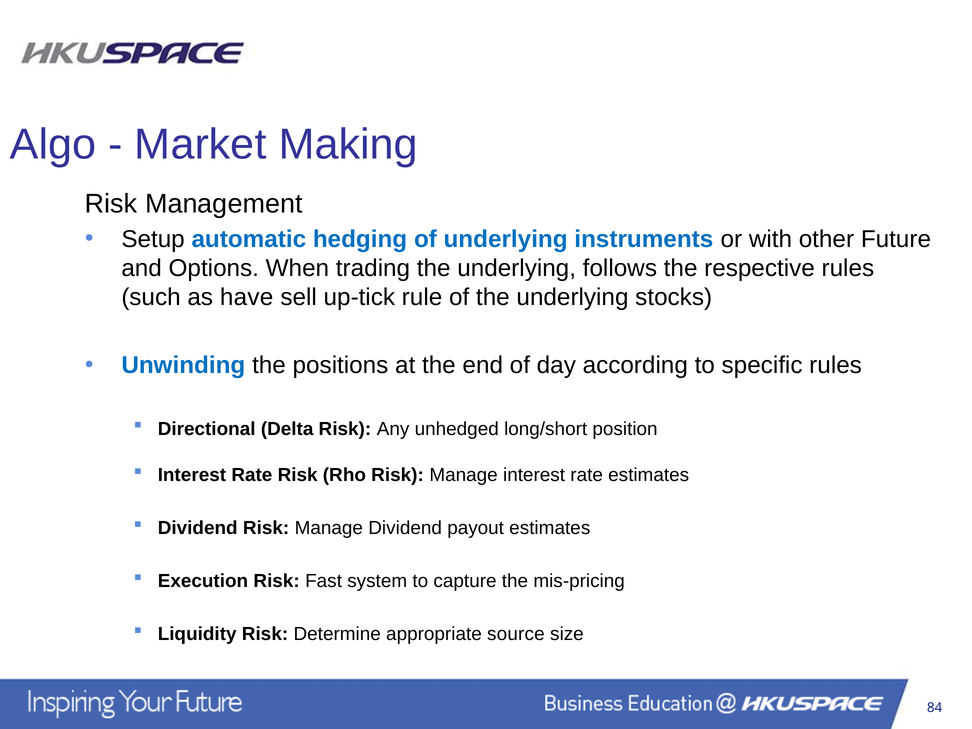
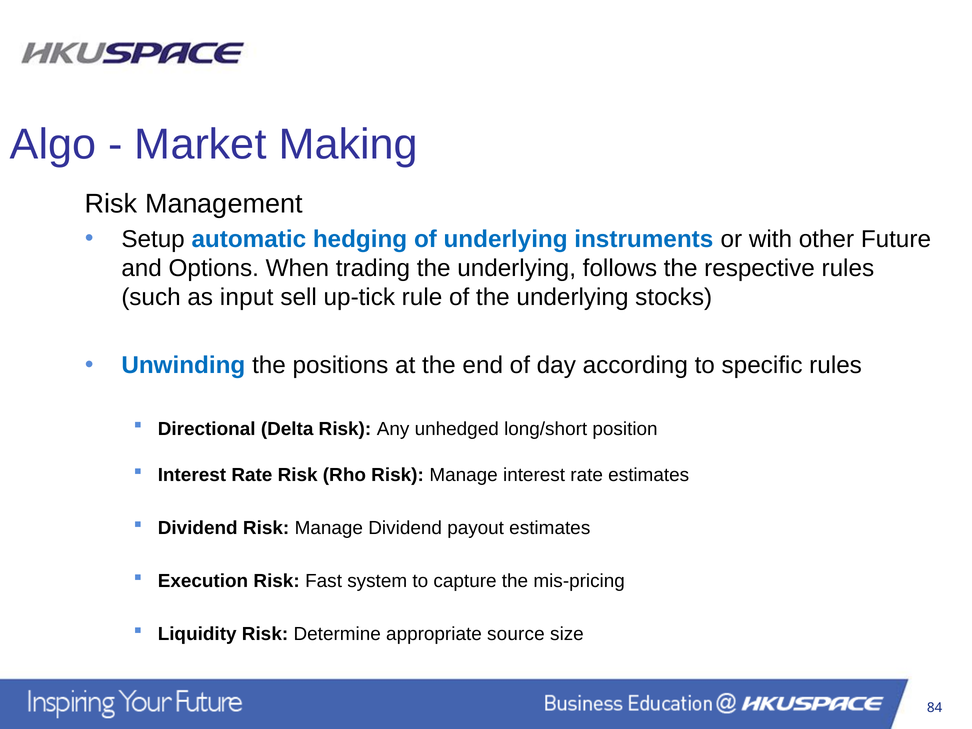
have: have -> input
